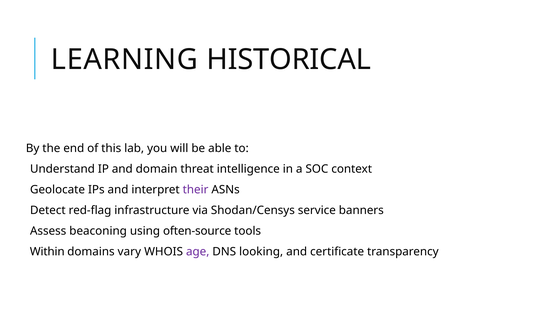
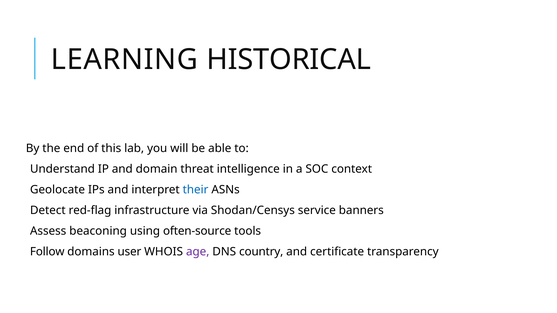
their colour: purple -> blue
Within: Within -> Follow
vary: vary -> user
looking: looking -> country
